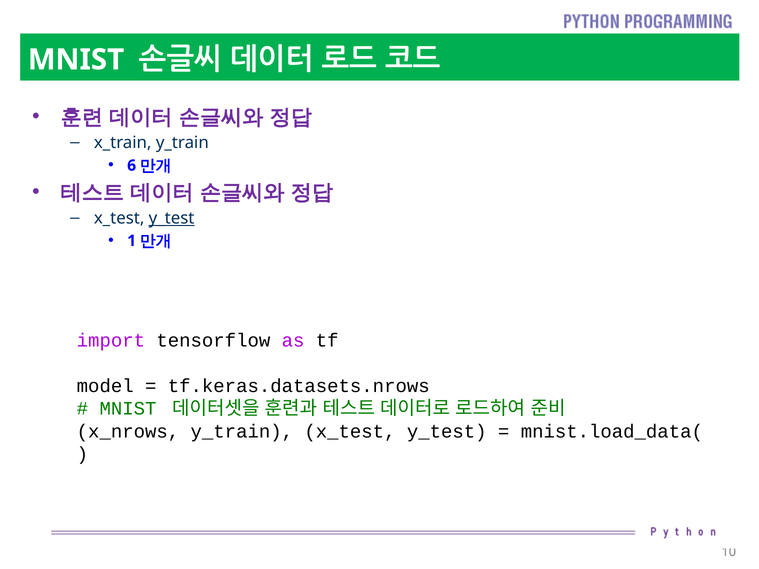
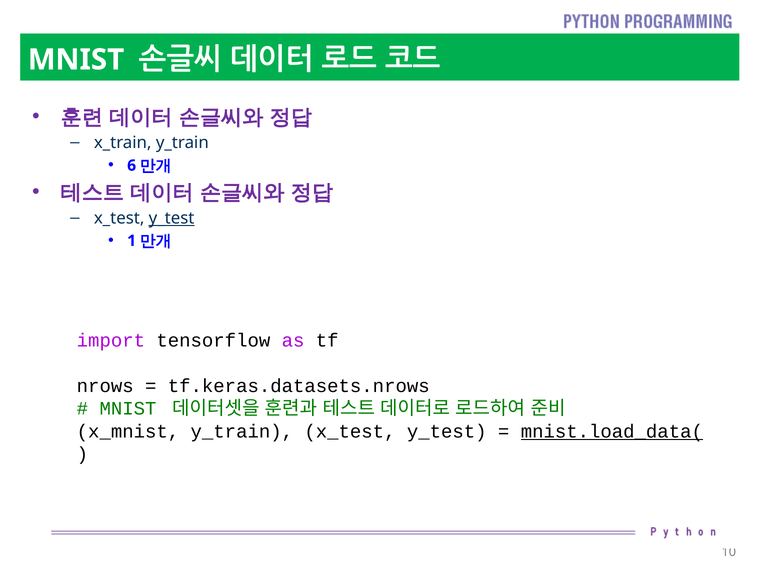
model: model -> nrows
x_nrows: x_nrows -> x_mnist
mnist.load_data( underline: none -> present
